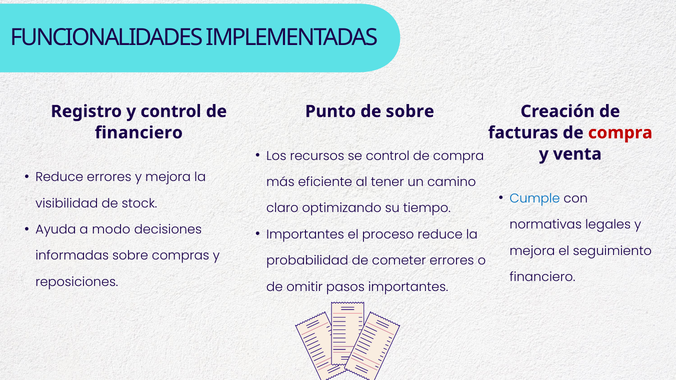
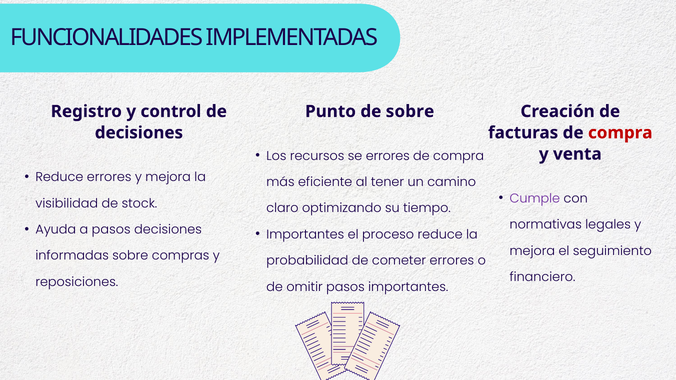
financiero at (139, 133): financiero -> decisiones
se control: control -> errores
Cumple colour: blue -> purple
a modo: modo -> pasos
